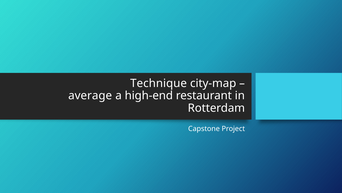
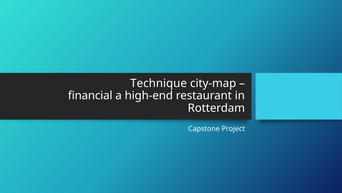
average: average -> financial
